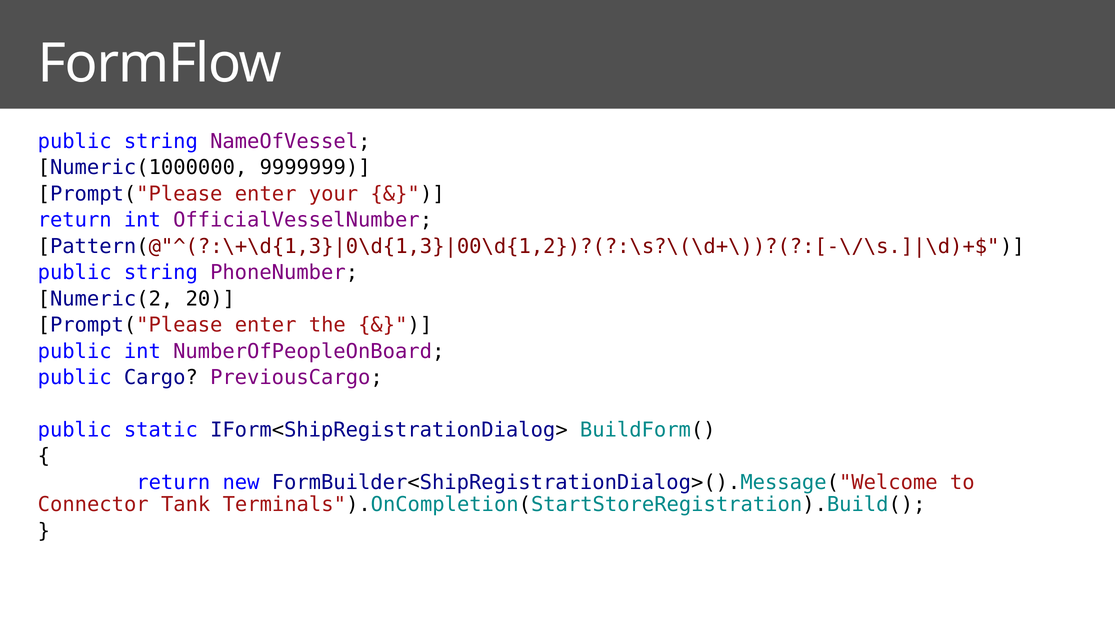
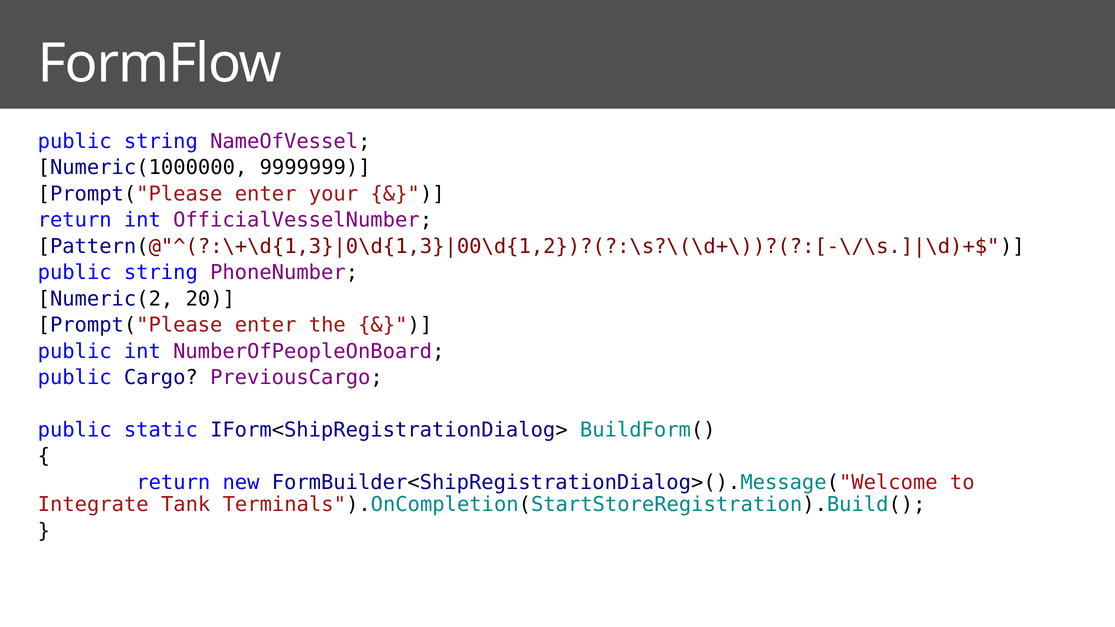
Connector: Connector -> Integrate
